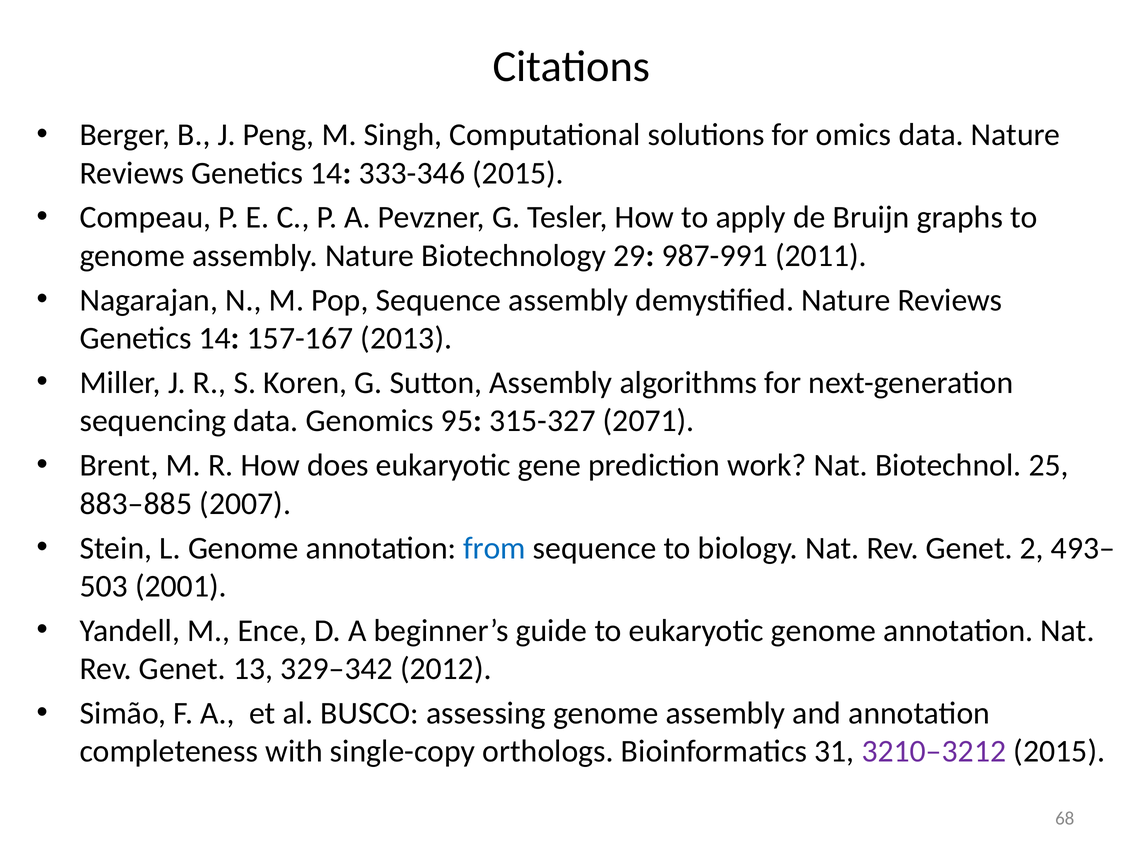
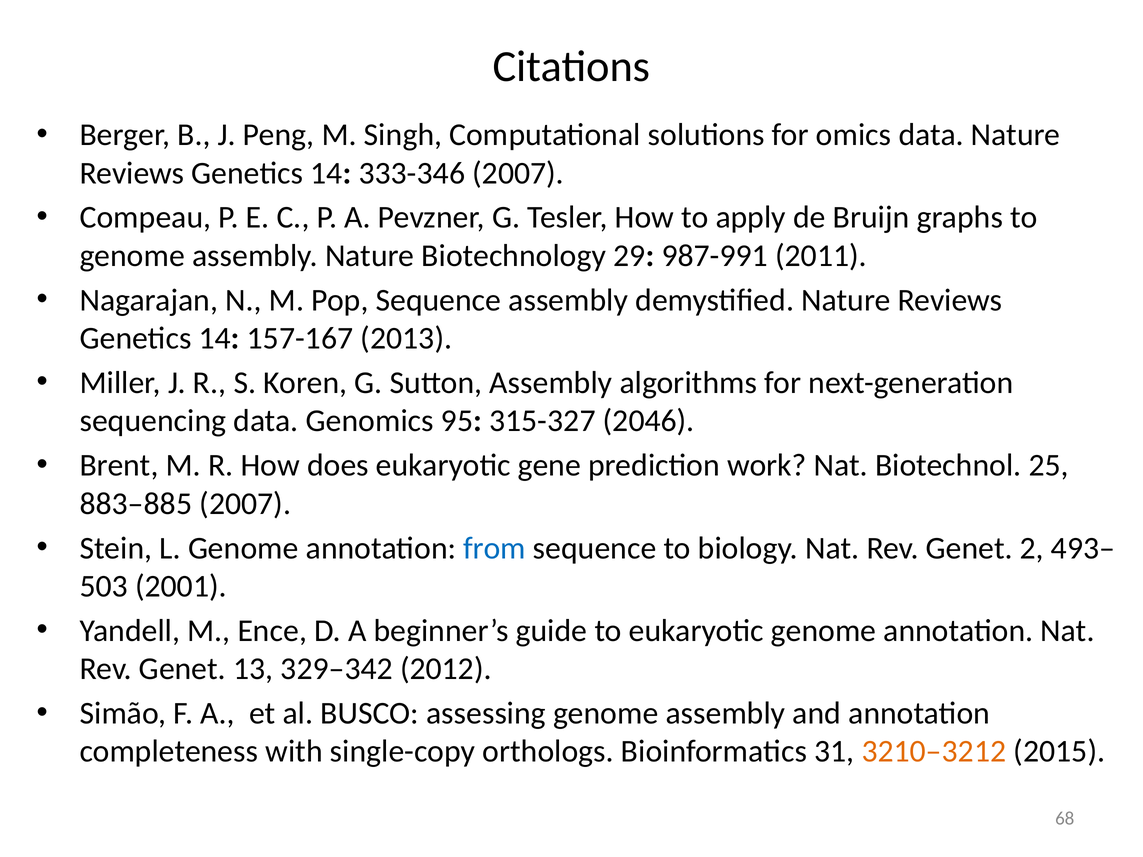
333-346 2015: 2015 -> 2007
2071: 2071 -> 2046
3210–3212 colour: purple -> orange
